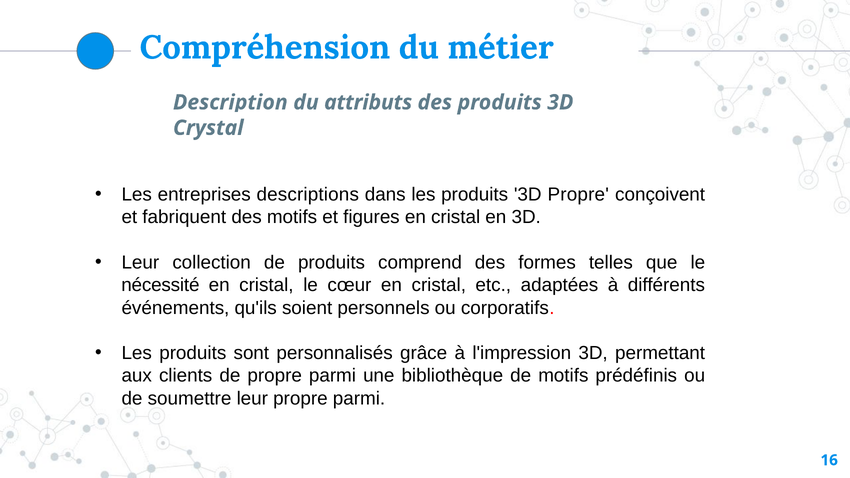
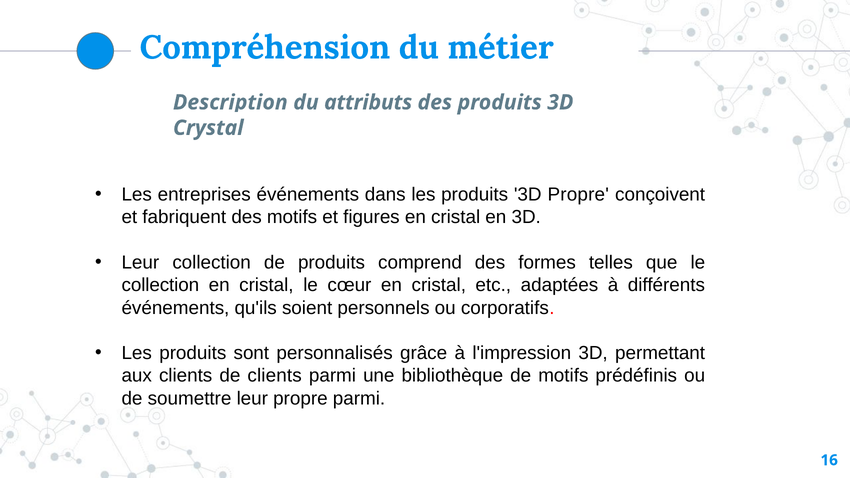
entreprises descriptions: descriptions -> événements
nécessité at (160, 285): nécessité -> collection
de propre: propre -> clients
